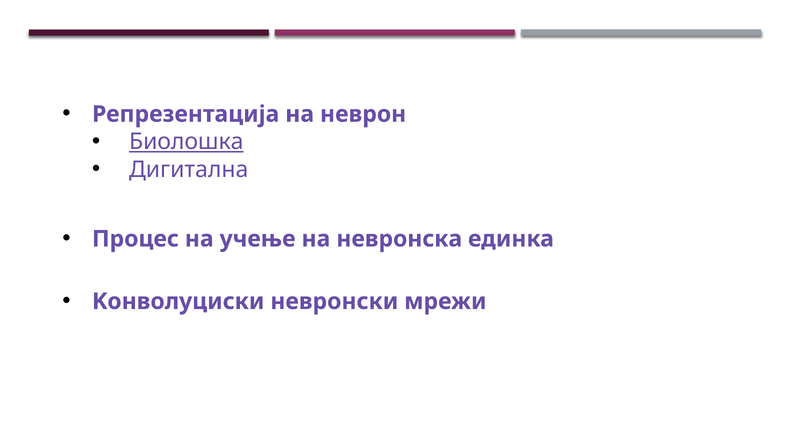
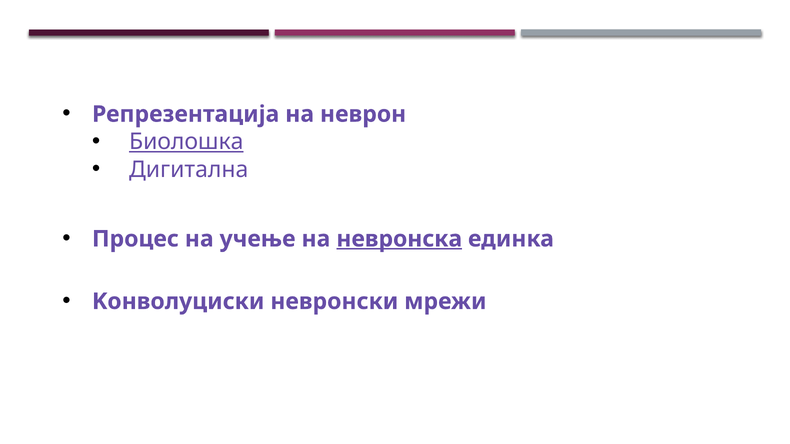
невронска underline: none -> present
